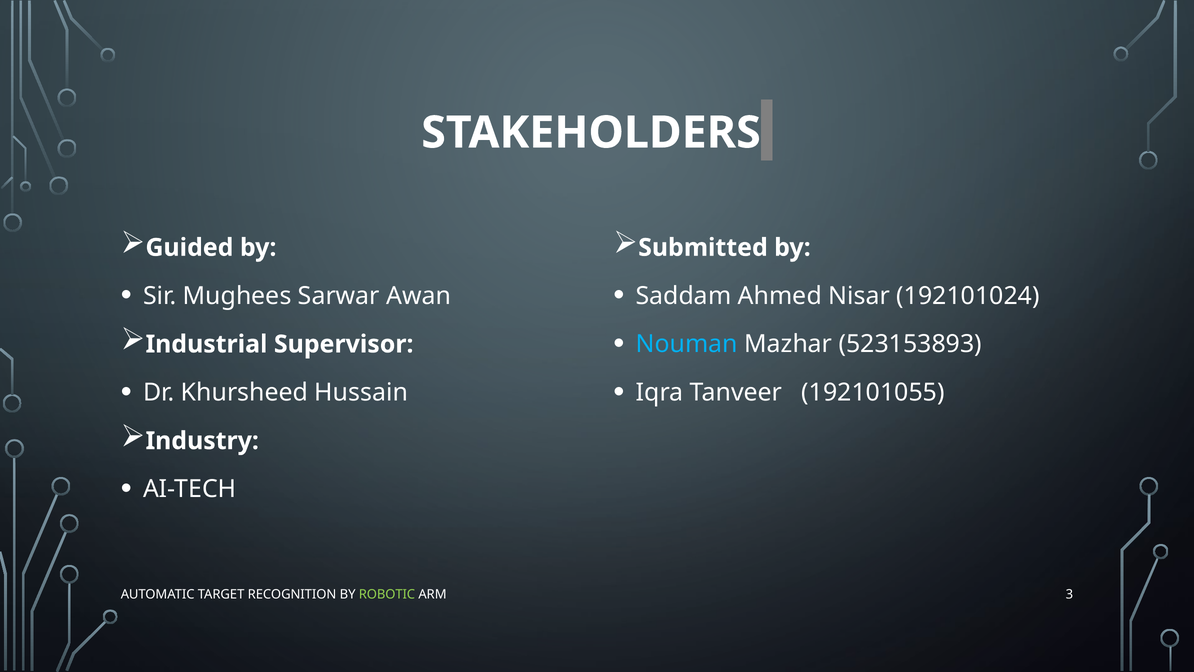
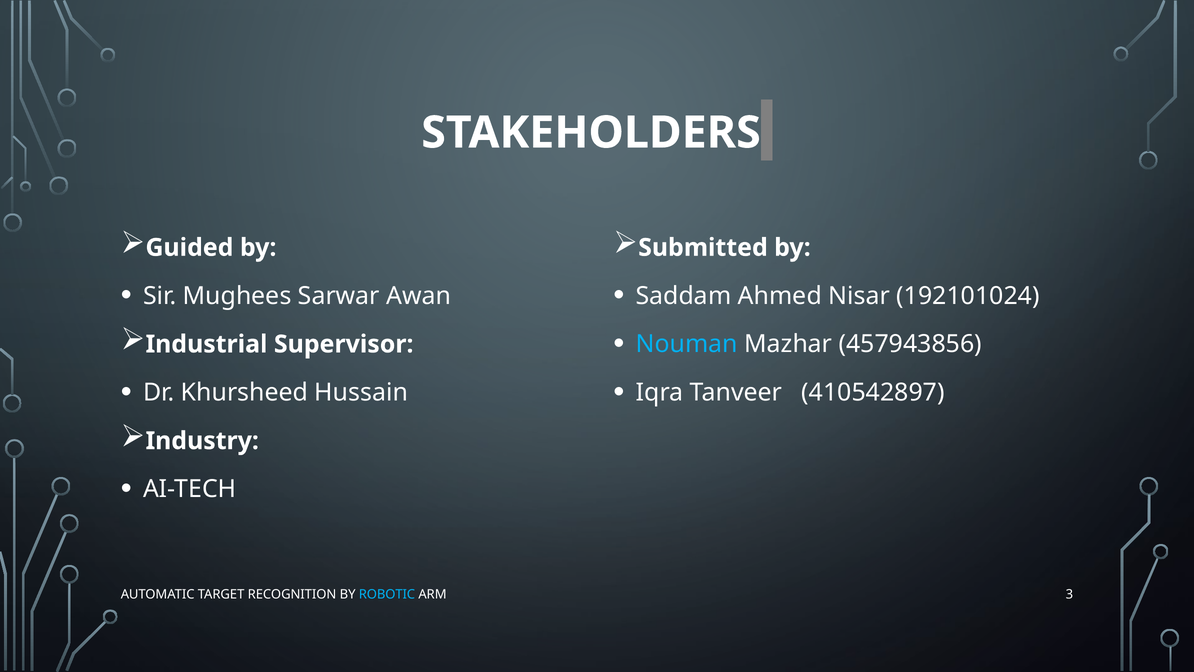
523153893: 523153893 -> 457943856
192101055: 192101055 -> 410542897
ROBOTIC colour: light green -> light blue
